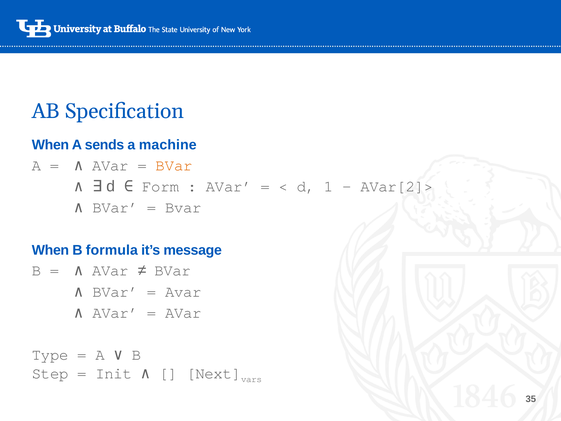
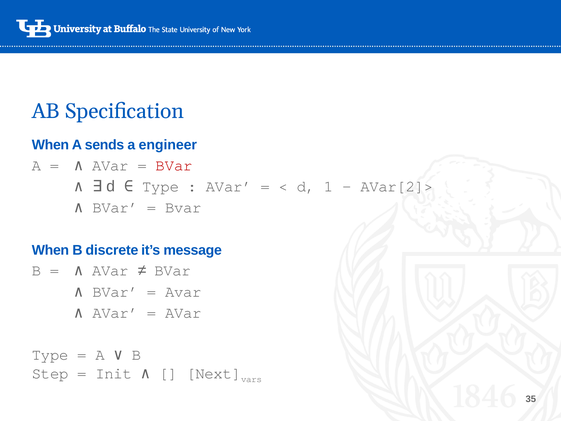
machine: machine -> engineer
BVar at (174, 165) colour: orange -> red
d Form: Form -> Type
formula: formula -> discrete
